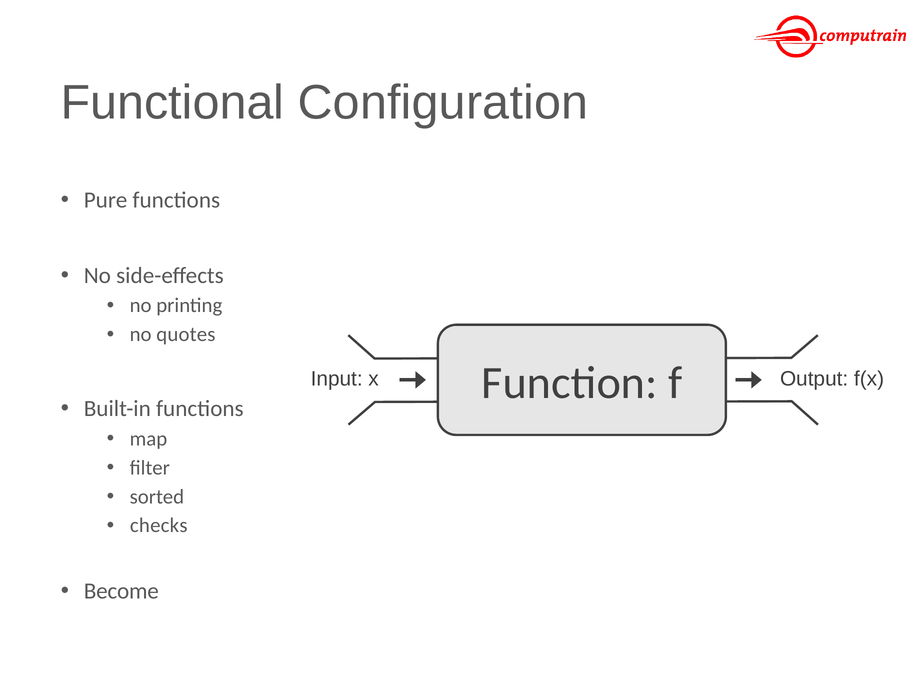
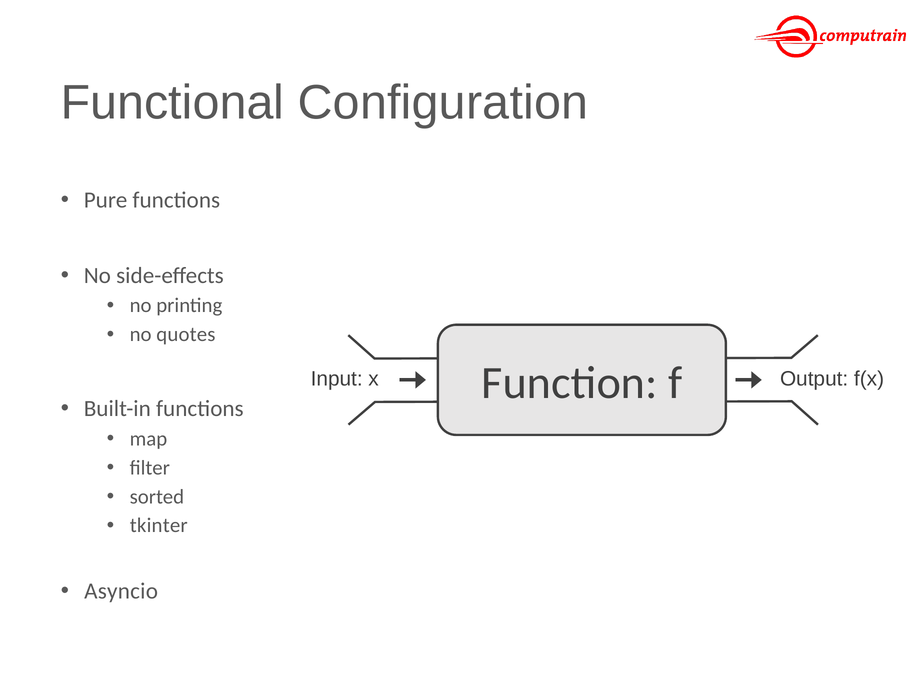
checks: checks -> tkinter
Become: Become -> Asyncio
